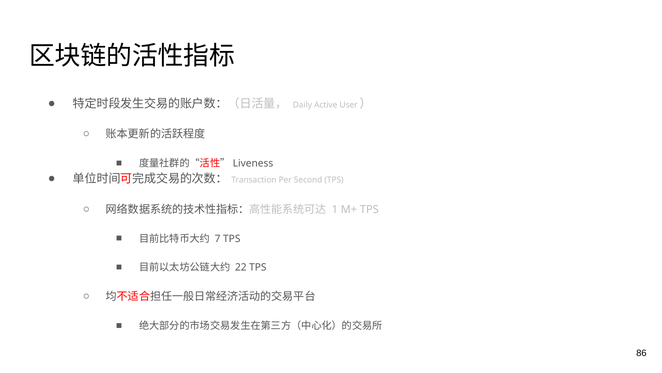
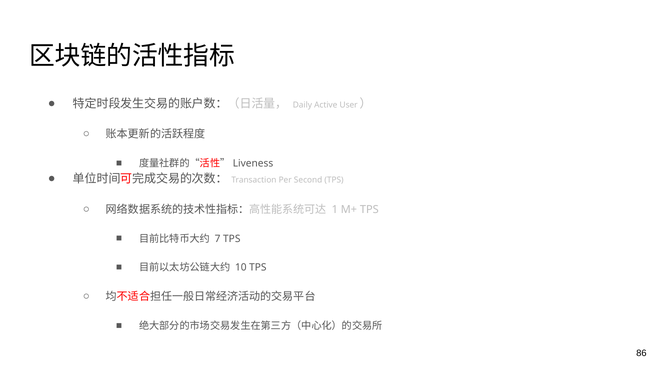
22: 22 -> 10
